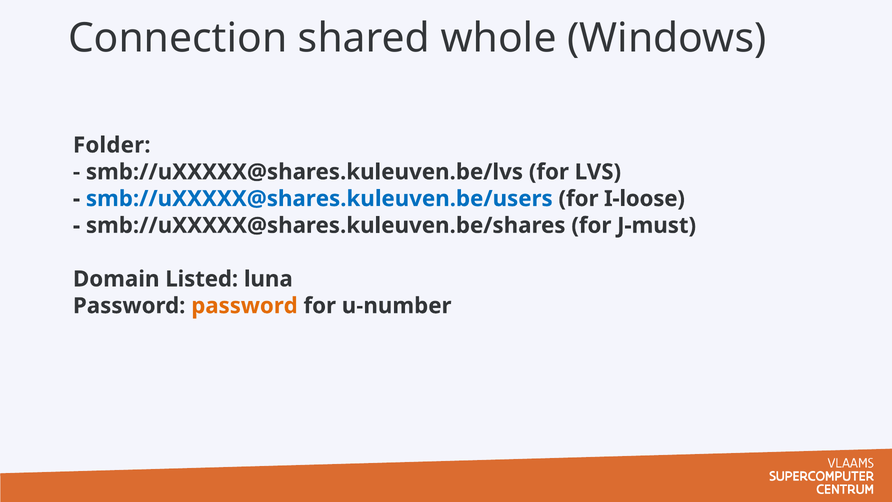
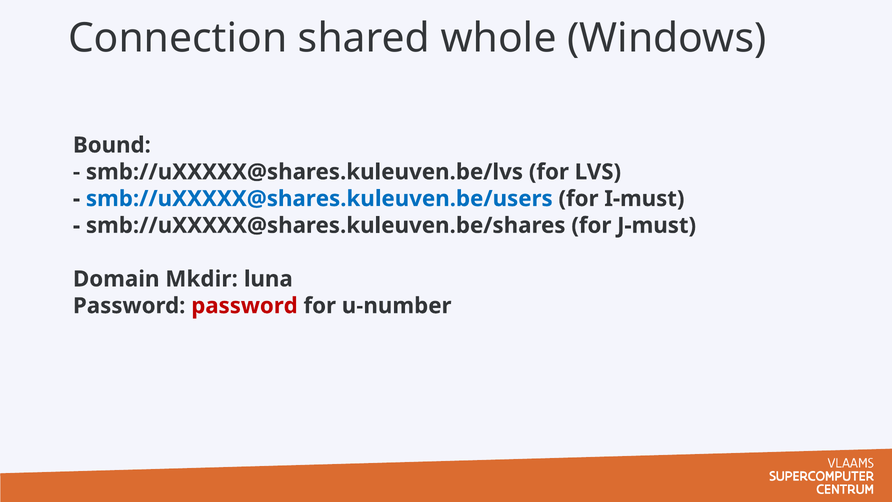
Folder: Folder -> Bound
I-loose: I-loose -> I-must
Listed: Listed -> Mkdir
password at (245, 306) colour: orange -> red
